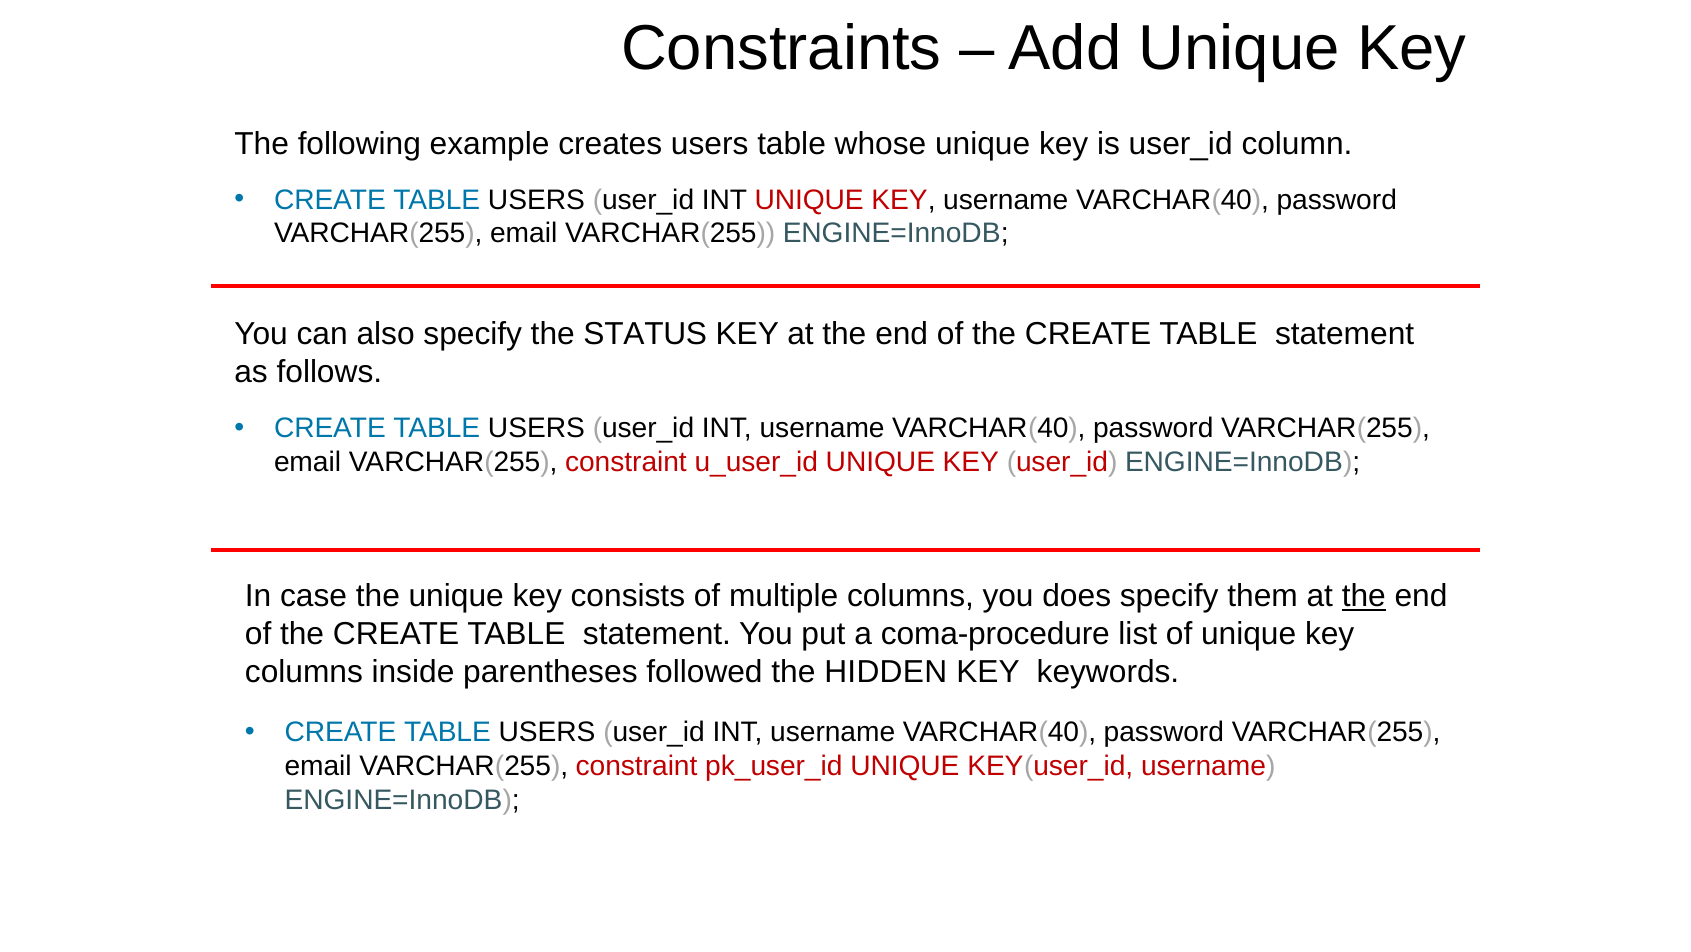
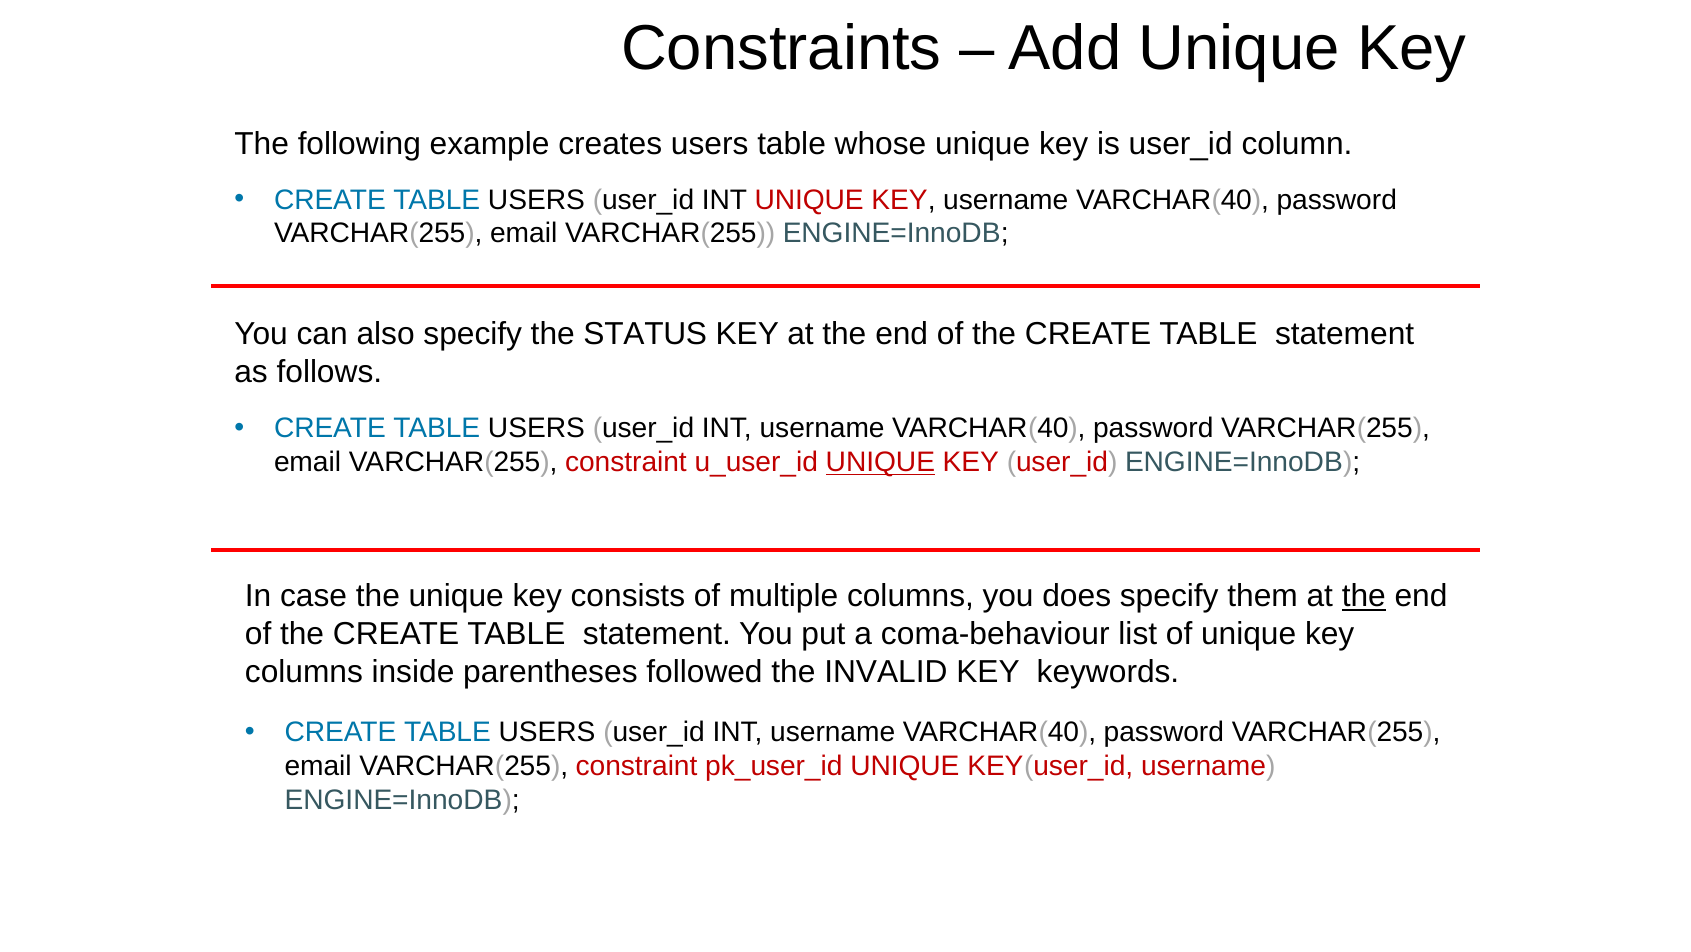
UNIQUE at (880, 462) underline: none -> present
coma-procedure: coma-procedure -> coma-behaviour
HIDDEN: HIDDEN -> INVALID
